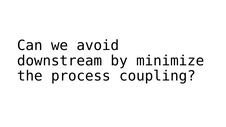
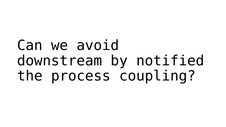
minimize: minimize -> notified
